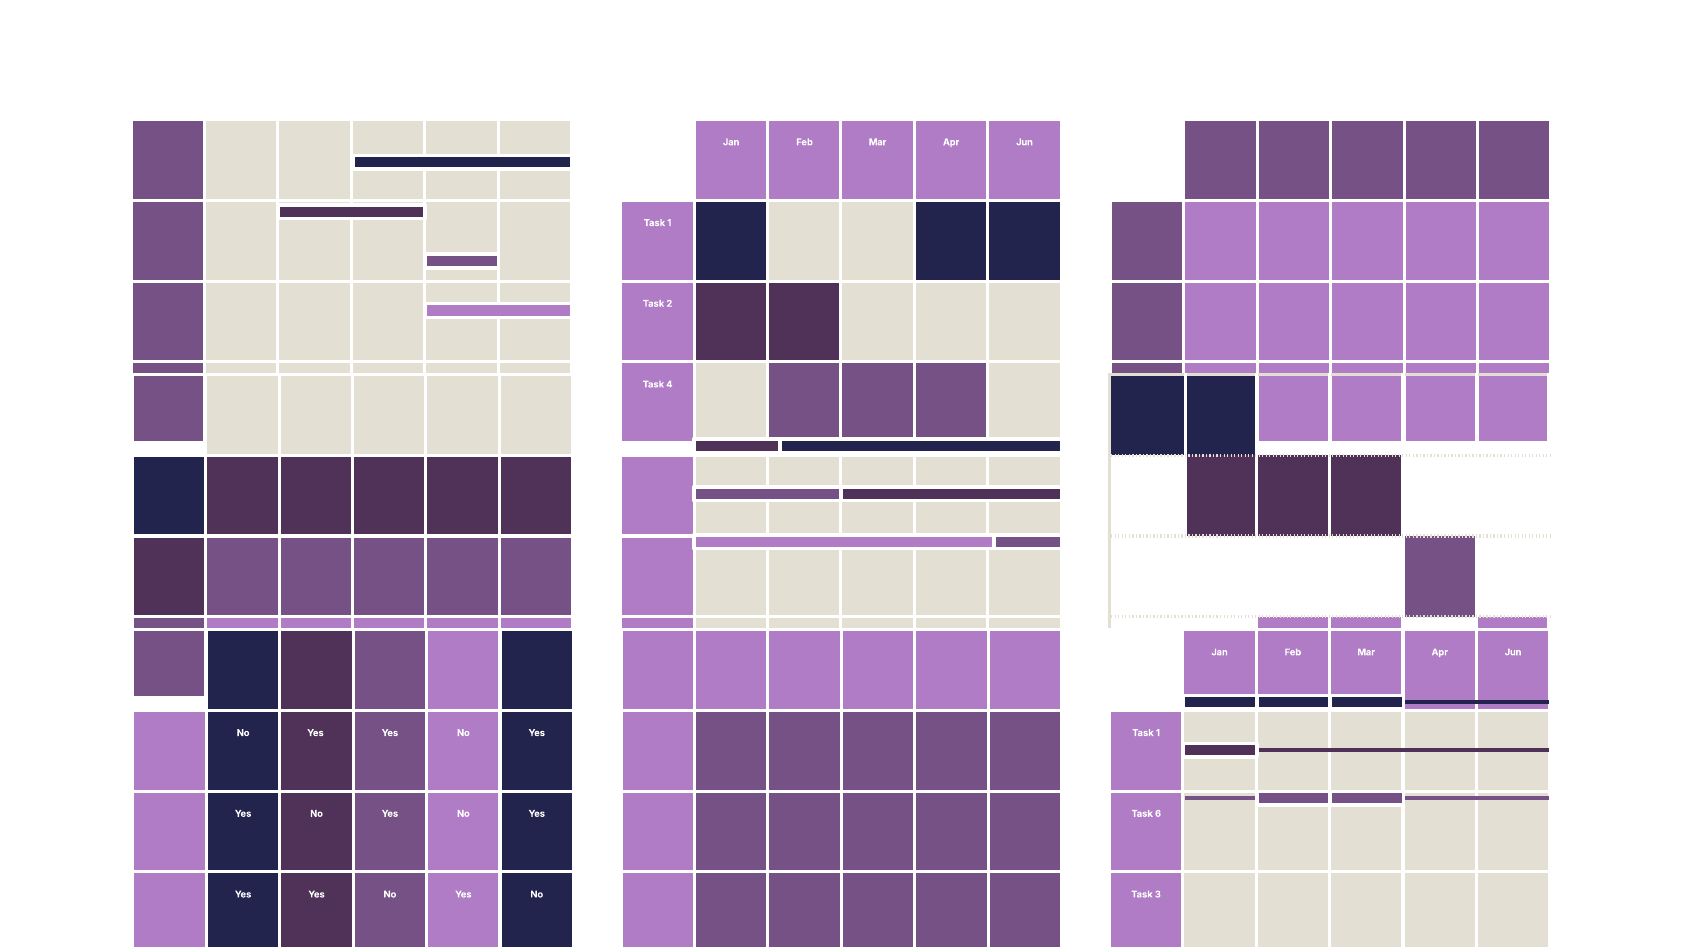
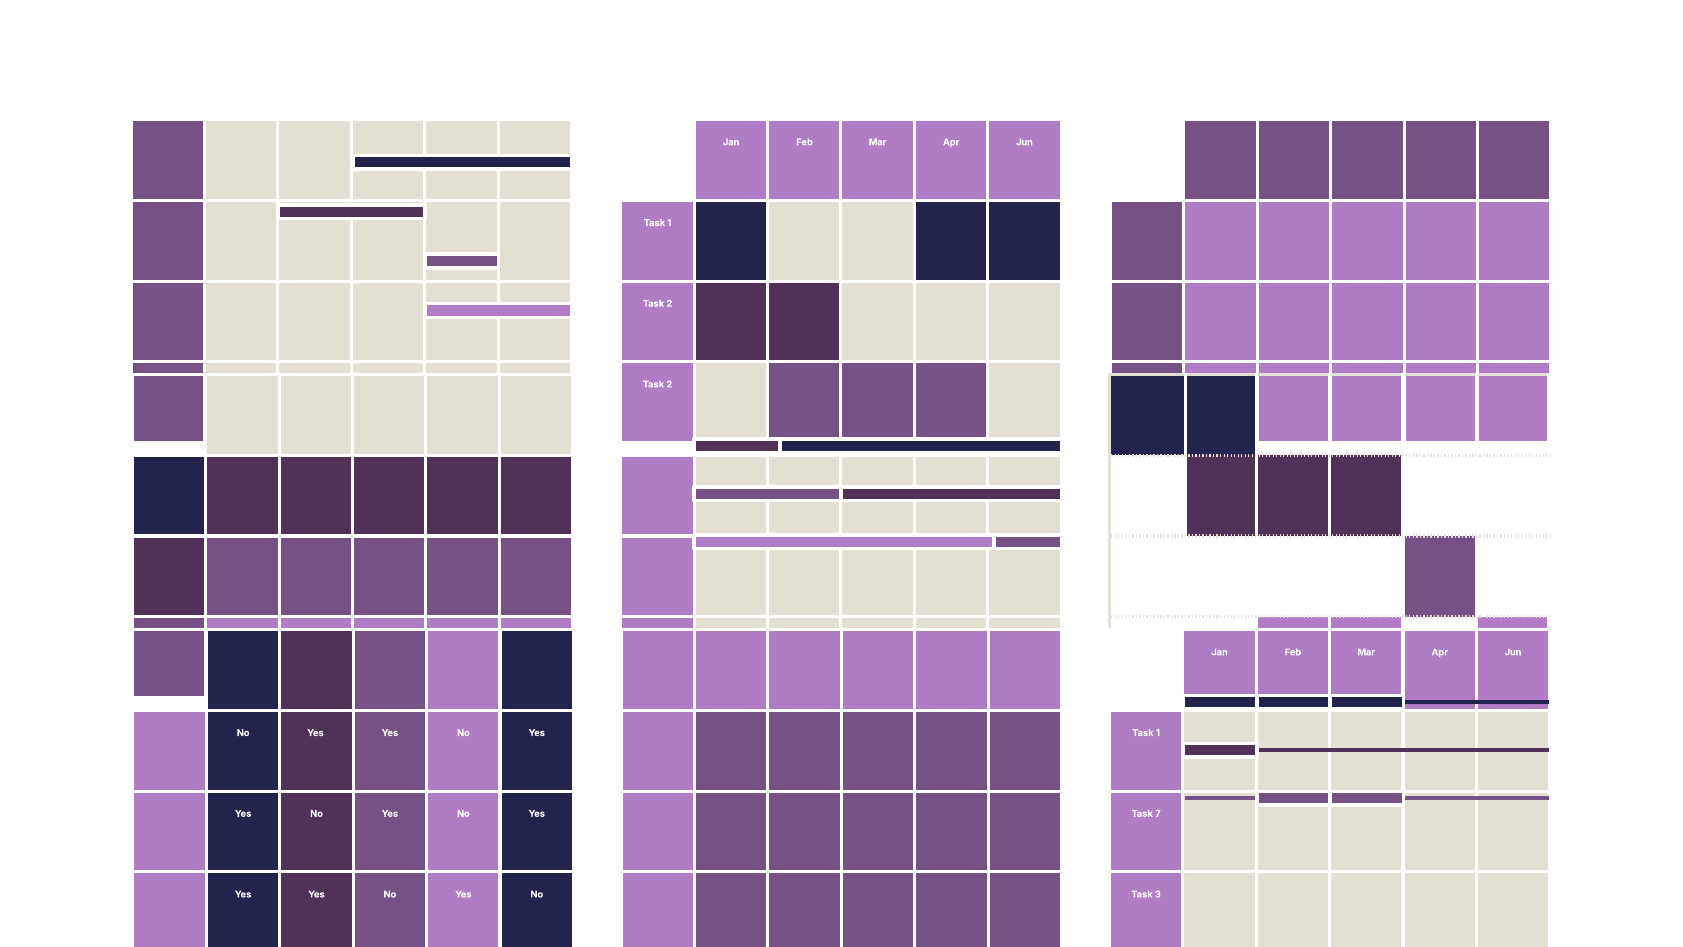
4 at (669, 384): 4 -> 2
6: 6 -> 7
